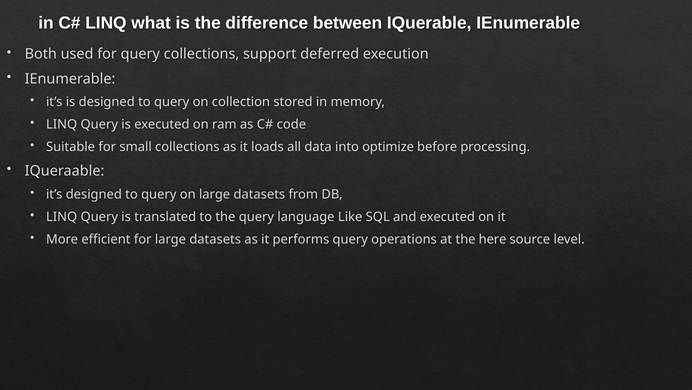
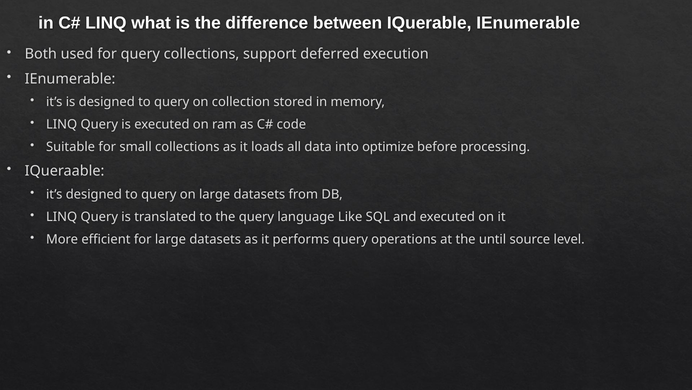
here: here -> until
